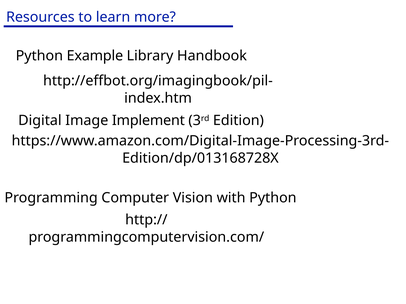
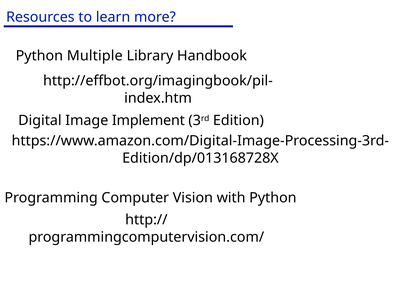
Example: Example -> Multiple
